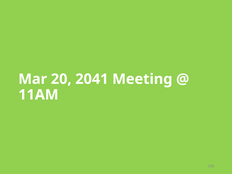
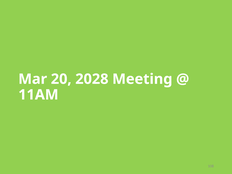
2041: 2041 -> 2028
